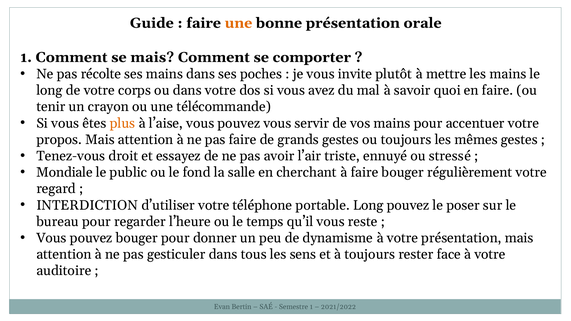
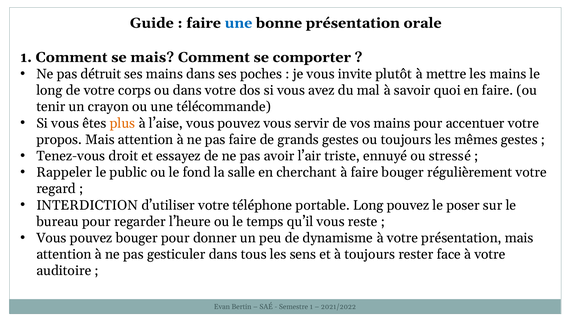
une at (239, 23) colour: orange -> blue
récolte: récolte -> détruit
Mondiale: Mondiale -> Rappeler
